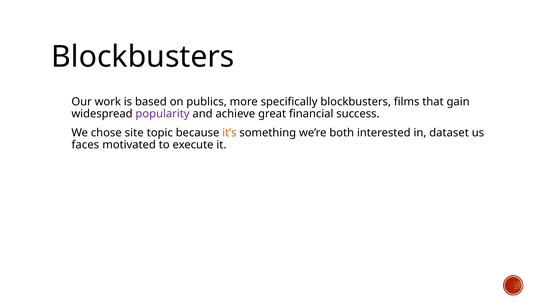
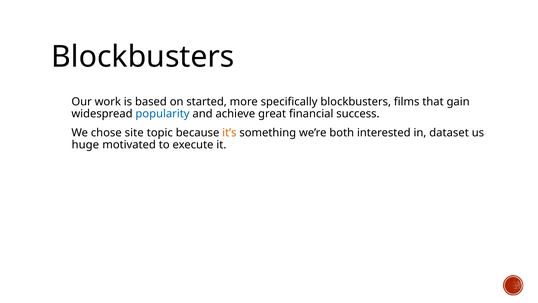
publics: publics -> started
popularity colour: purple -> blue
faces: faces -> huge
